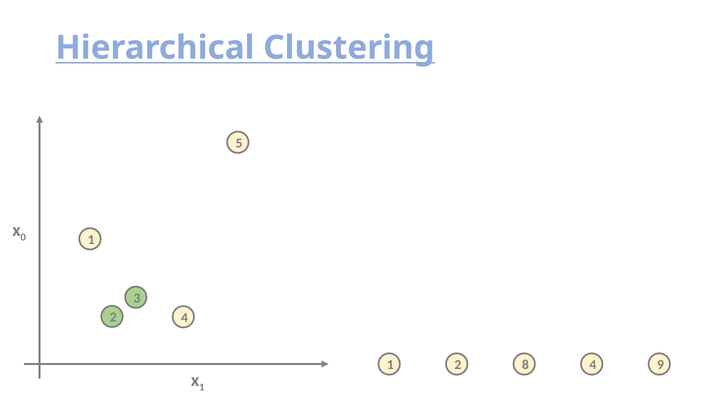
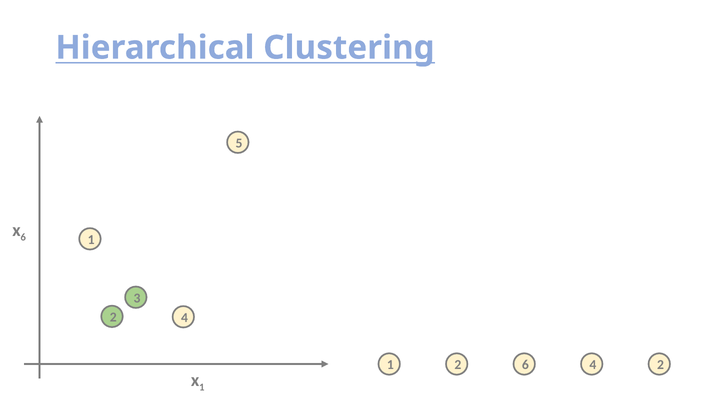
0 at (23, 238): 0 -> 6
2 8: 8 -> 6
4 9: 9 -> 2
